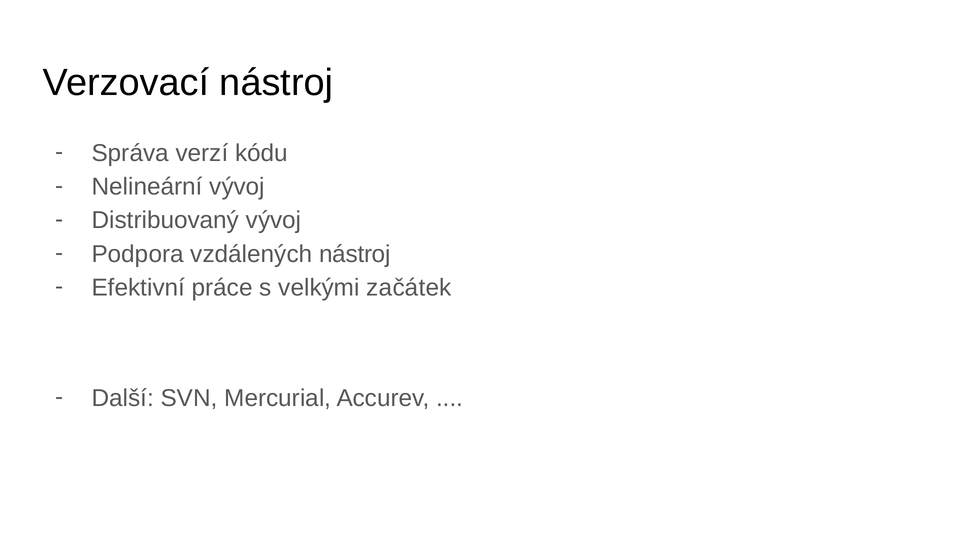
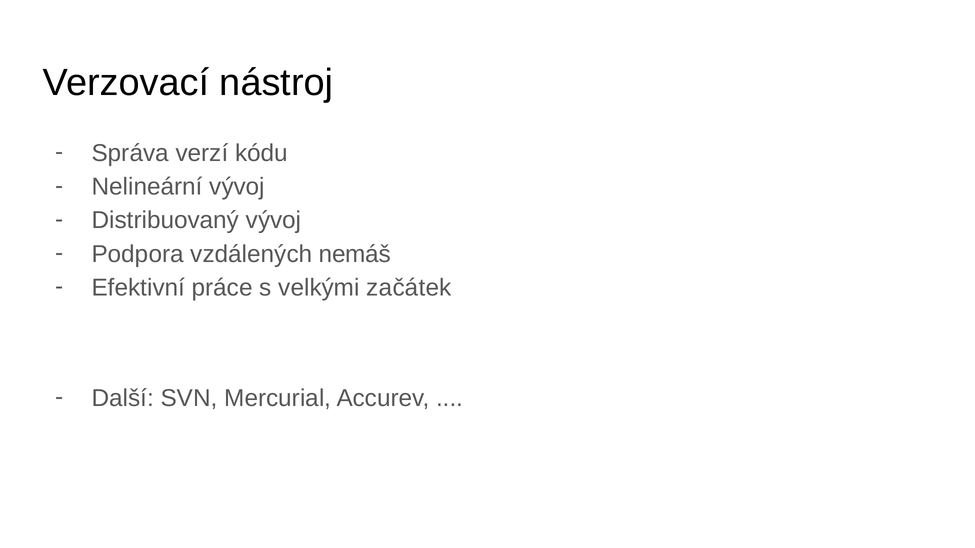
vzdálených nástroj: nástroj -> nemáš
